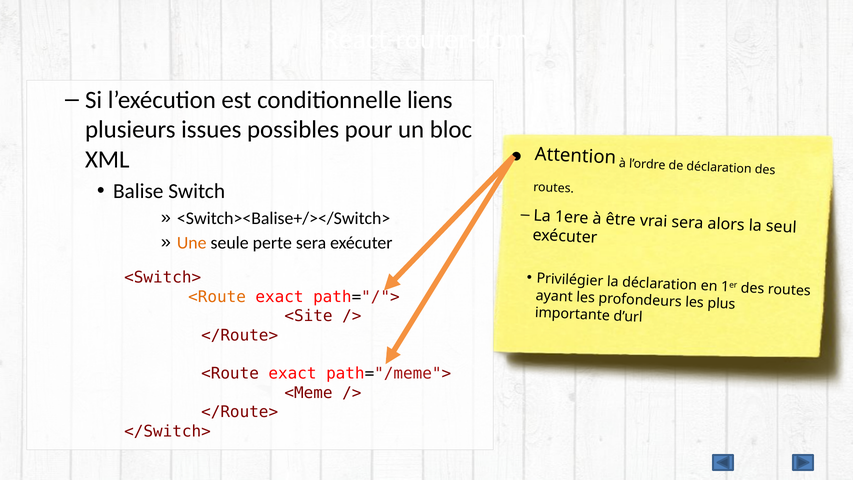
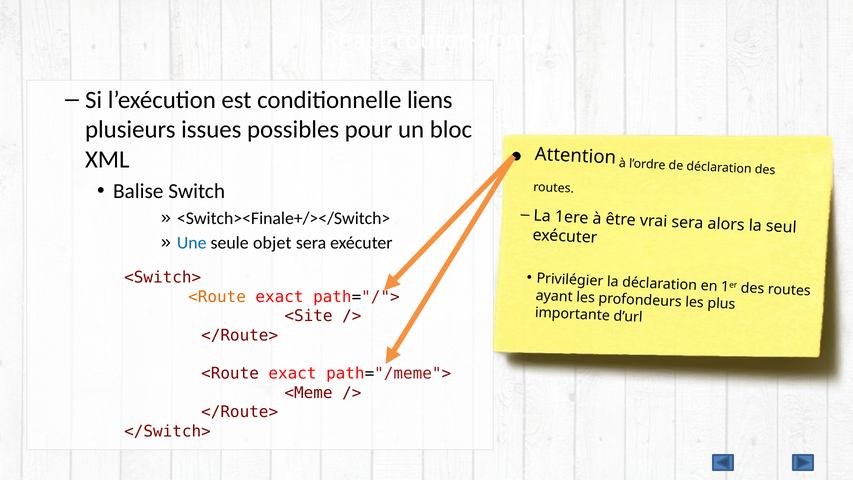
<Switch><Balise+/></Switch>: <Switch><Balise+/></Switch> -> <Switch><Finale+/></Switch>
Une colour: orange -> blue
perte: perte -> objet
